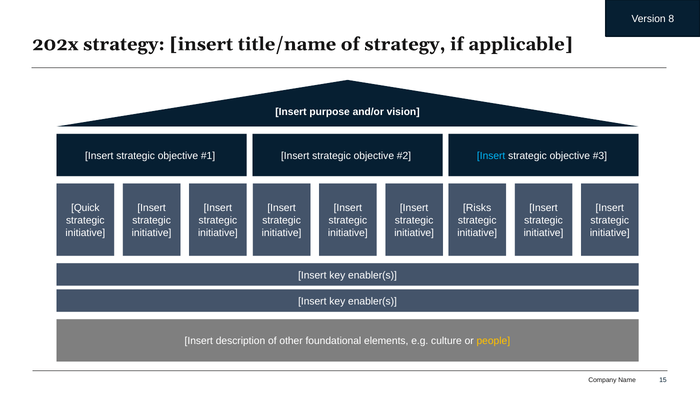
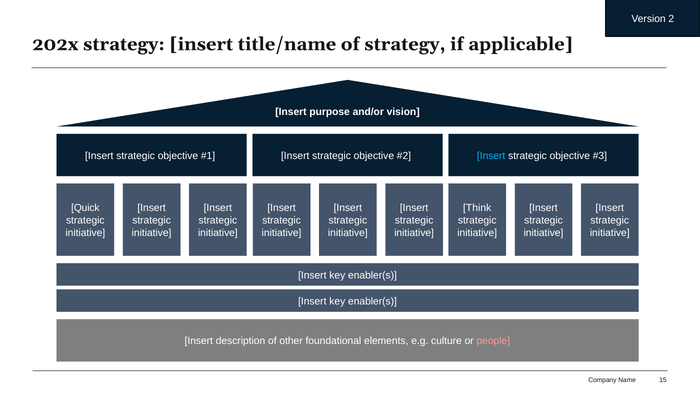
8: 8 -> 2
Risks: Risks -> Think
people colour: yellow -> pink
